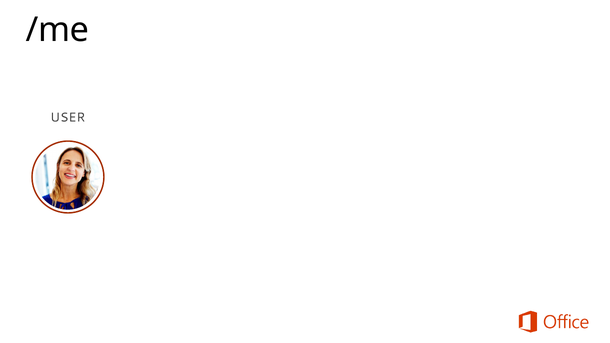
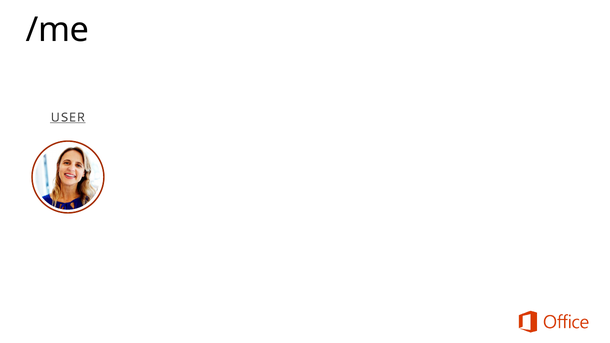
USER underline: none -> present
